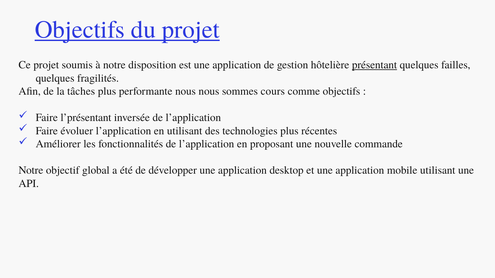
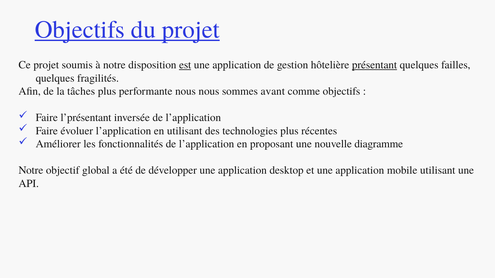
est underline: none -> present
cours: cours -> avant
commande: commande -> diagramme
